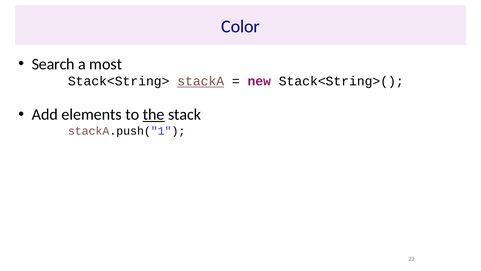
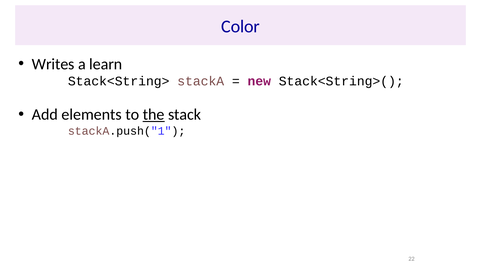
Search: Search -> Writes
most: most -> learn
stackA underline: present -> none
